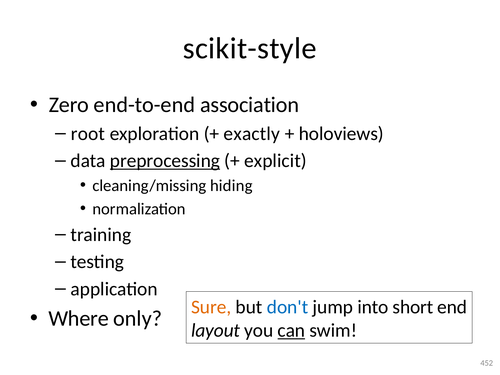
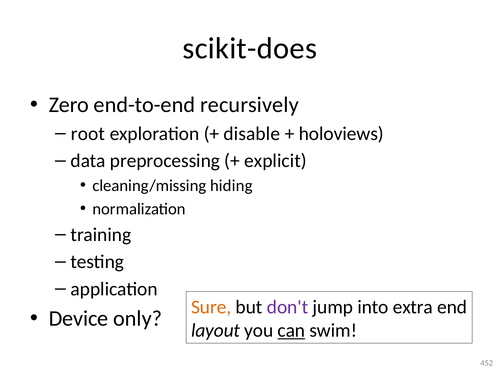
scikit-style: scikit-style -> scikit-does
association: association -> recursively
exactly: exactly -> disable
preprocessing underline: present -> none
don't colour: blue -> purple
short: short -> extra
Where: Where -> Device
